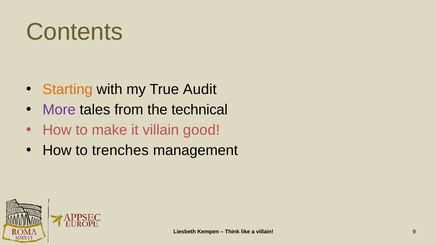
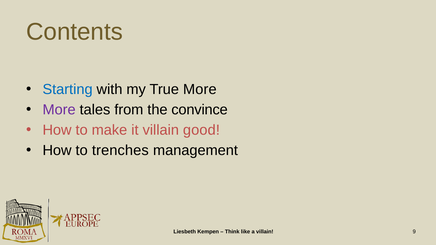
Starting colour: orange -> blue
True Audit: Audit -> More
technical: technical -> convince
